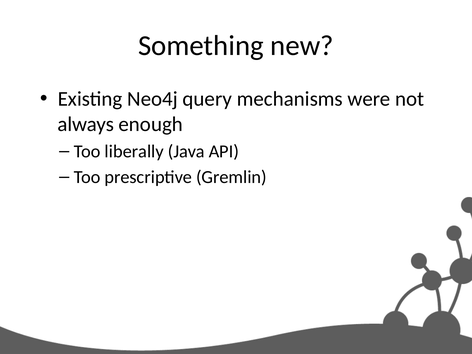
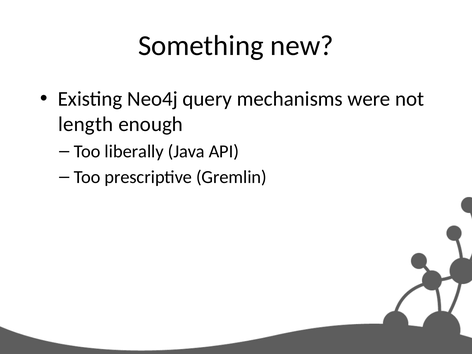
always: always -> length
